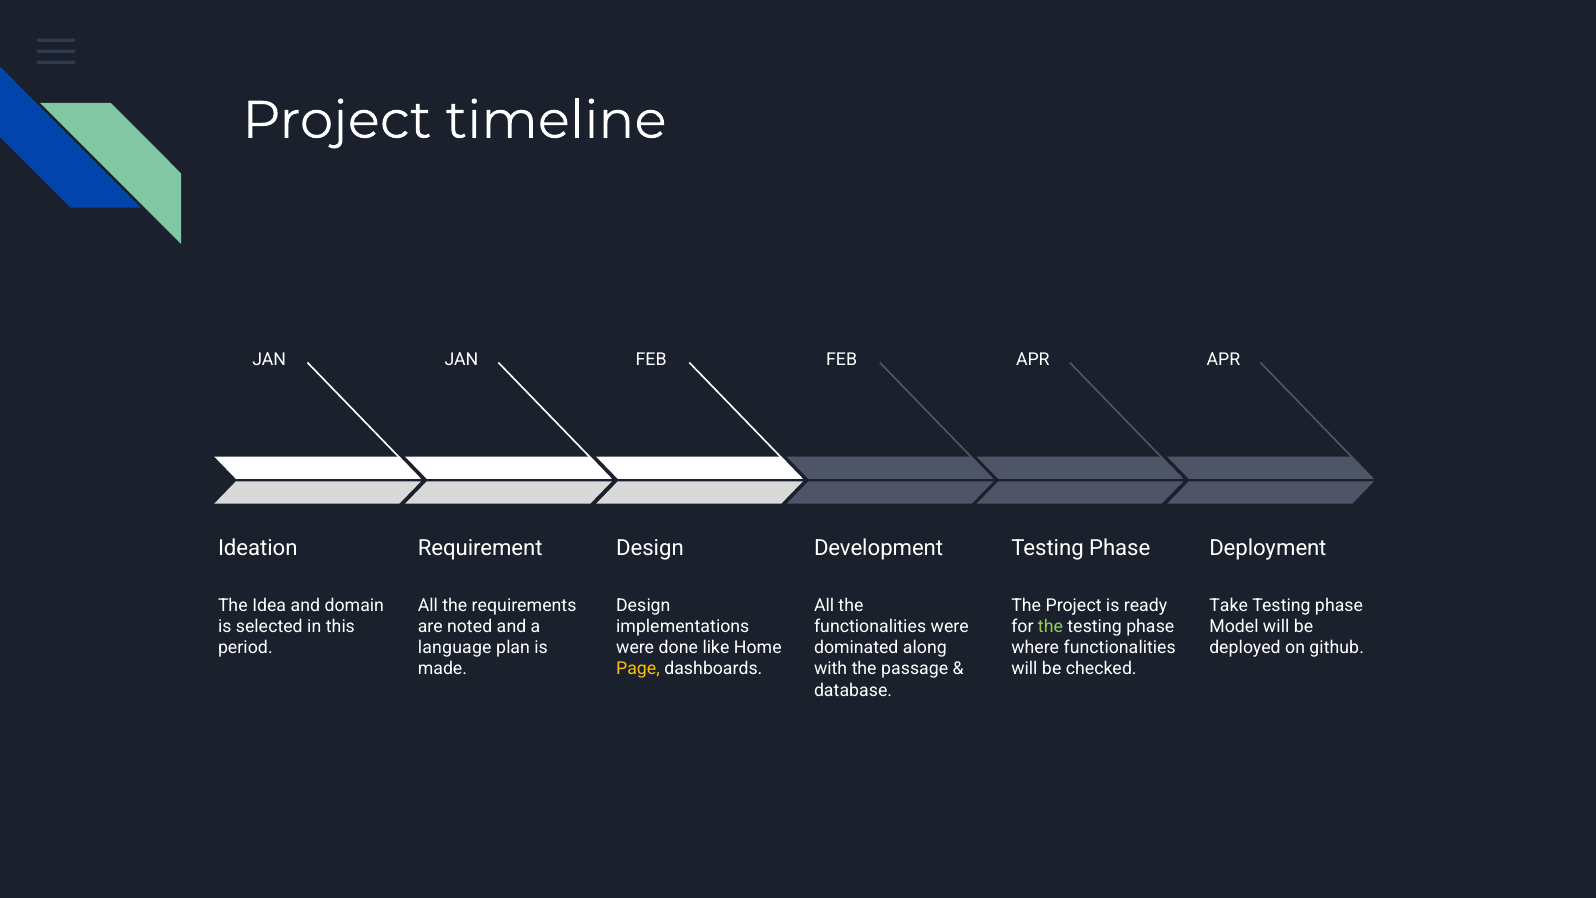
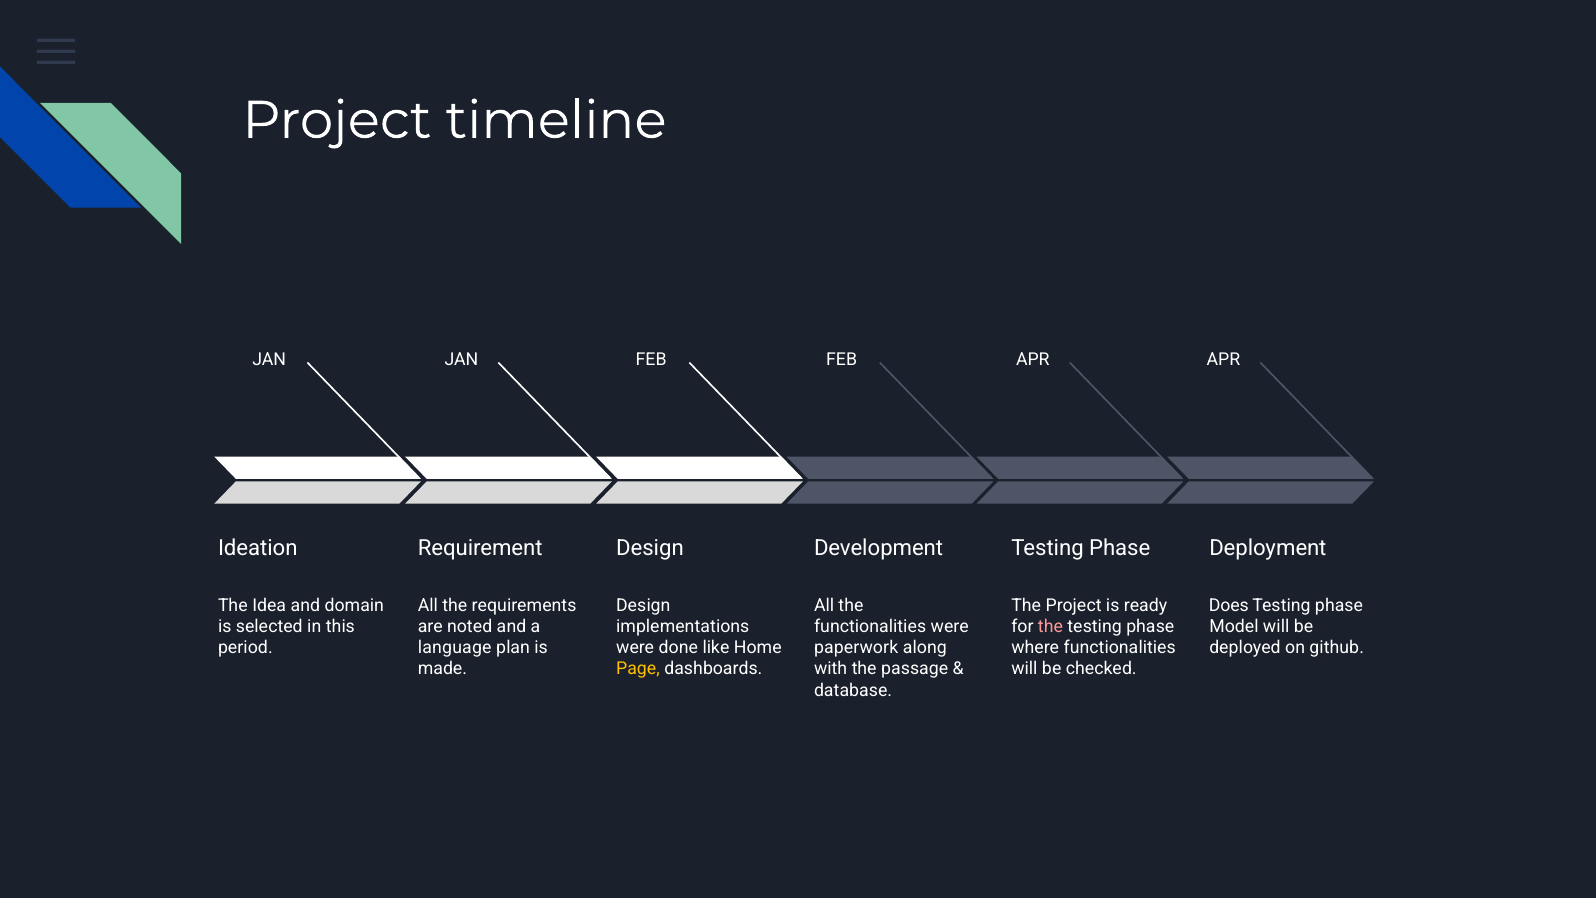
Take: Take -> Does
the at (1050, 626) colour: light green -> pink
dominated: dominated -> paperwork
